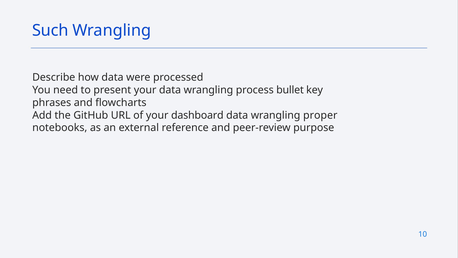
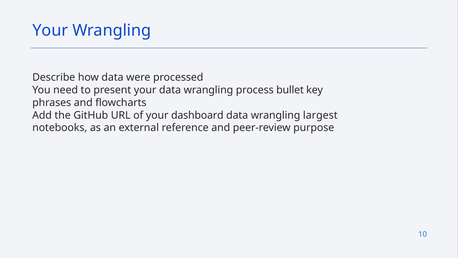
Such at (50, 31): Such -> Your
proper: proper -> largest
